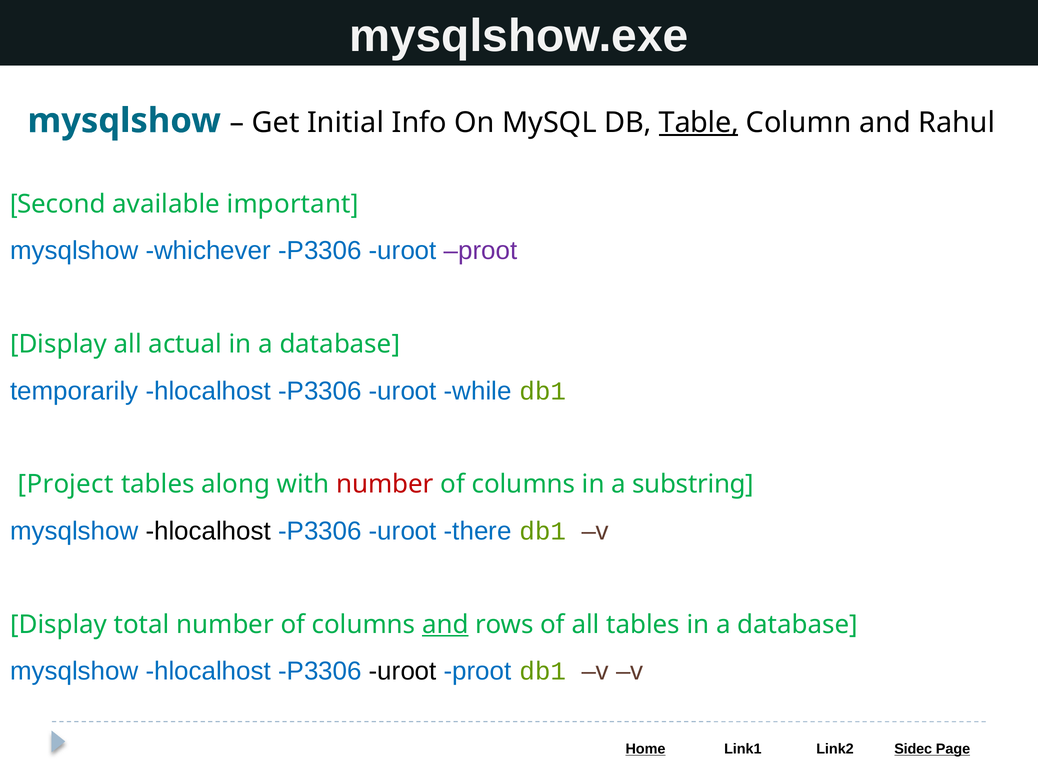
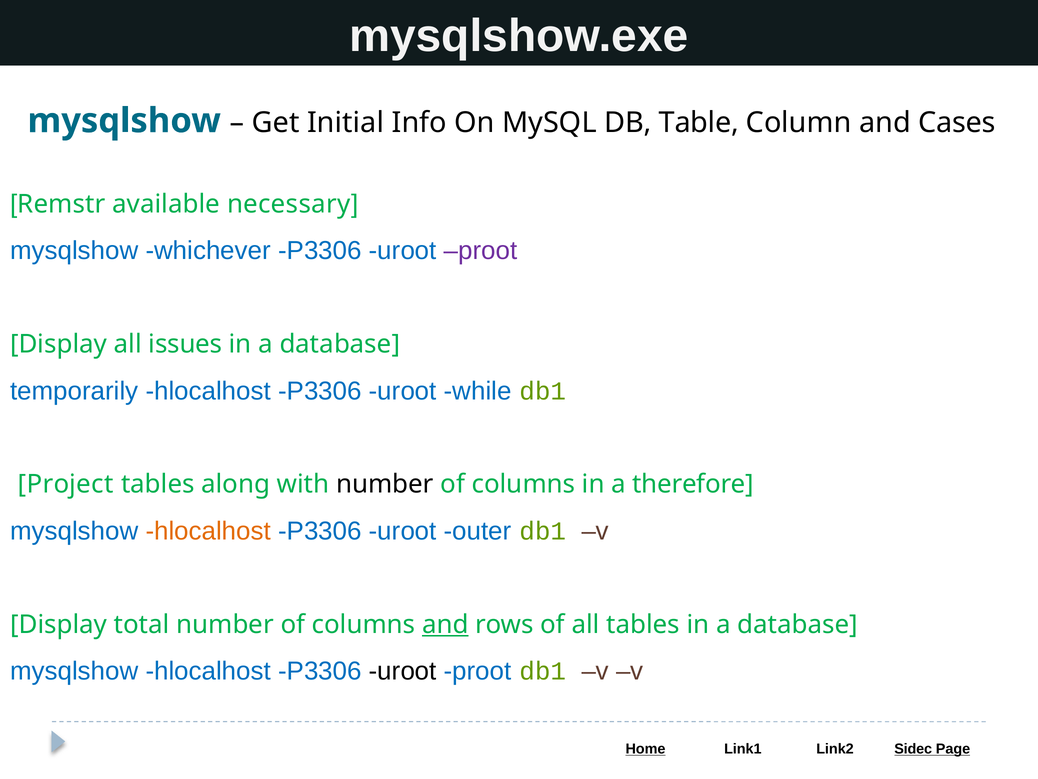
Table underline: present -> none
Rahul: Rahul -> Cases
Second: Second -> Remstr
important: important -> necessary
actual: actual -> issues
number at (385, 484) colour: red -> black
substring: substring -> therefore
hlocalhost at (208, 531) colour: black -> orange
there: there -> outer
